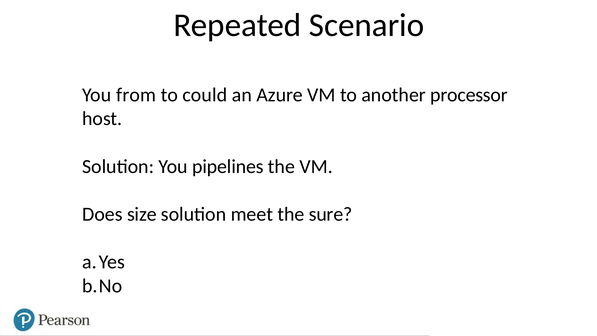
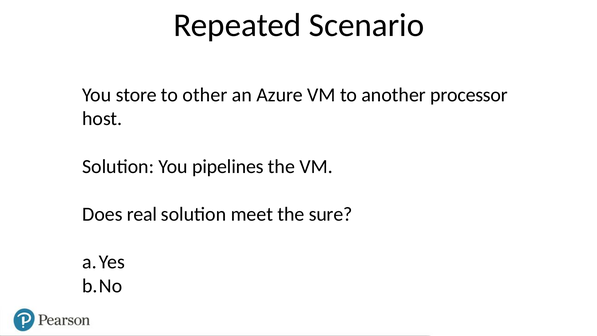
from: from -> store
could: could -> other
size: size -> real
